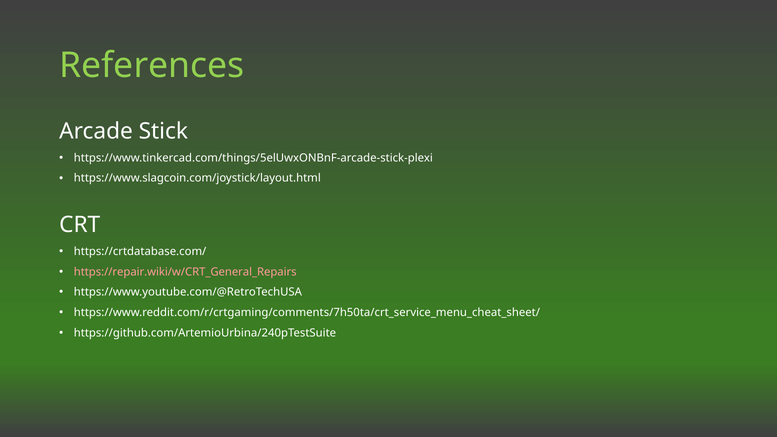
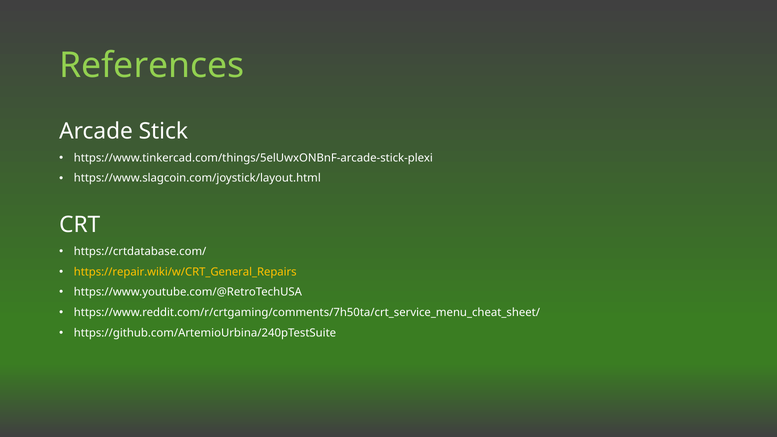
https://repair.wiki/w/CRT_General_Repairs colour: pink -> yellow
